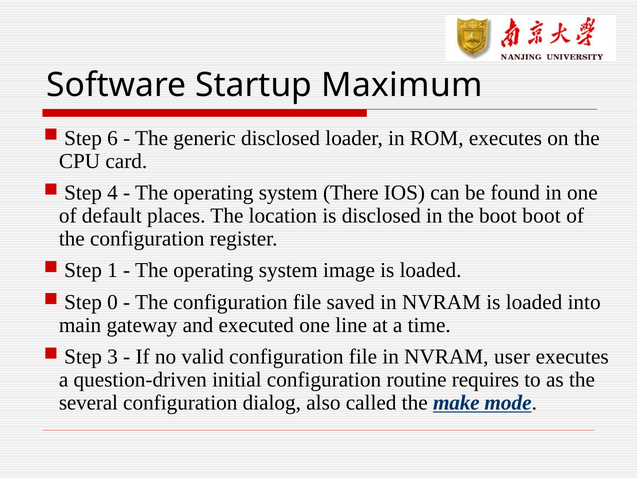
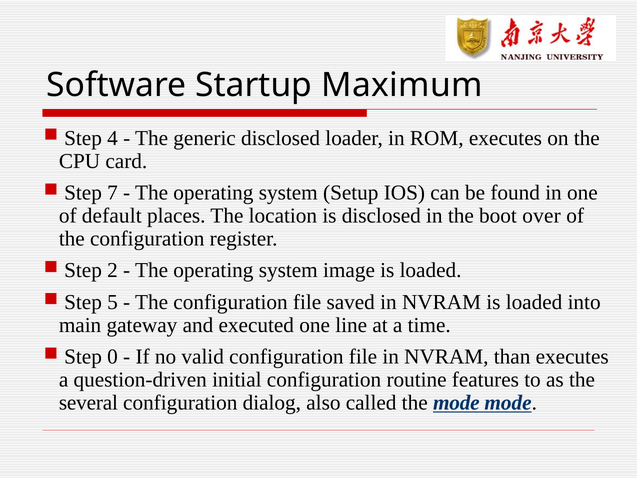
6: 6 -> 4
4: 4 -> 7
There: There -> Setup
boot boot: boot -> over
1: 1 -> 2
0: 0 -> 5
3: 3 -> 0
user: user -> than
requires: requires -> features
the make: make -> mode
